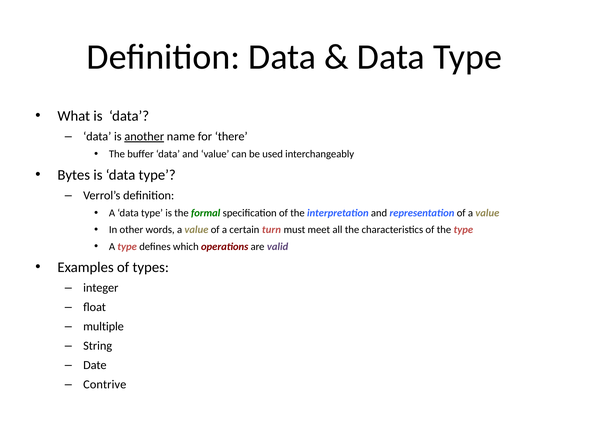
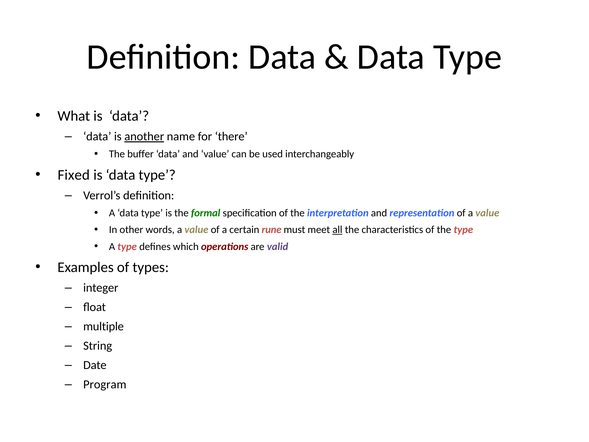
Bytes: Bytes -> Fixed
turn: turn -> rune
all underline: none -> present
Contrive: Contrive -> Program
